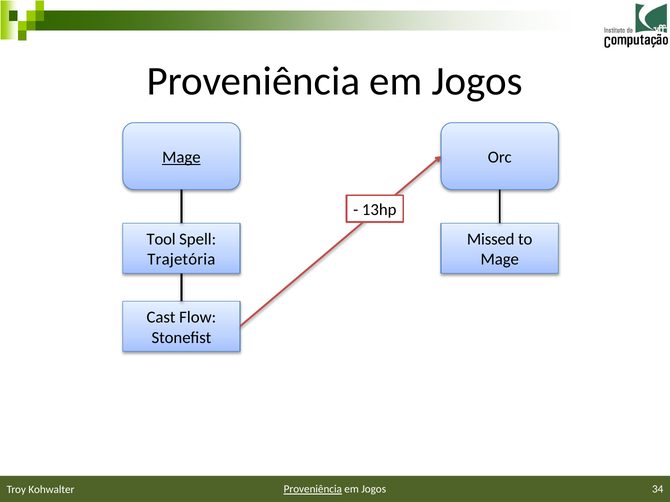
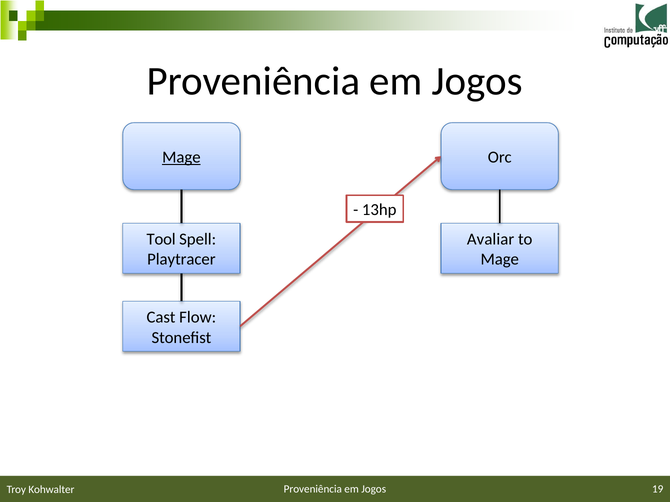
Missed: Missed -> Avaliar
Trajetória: Trajetória -> Playtracer
Proveniência at (313, 490) underline: present -> none
34: 34 -> 19
